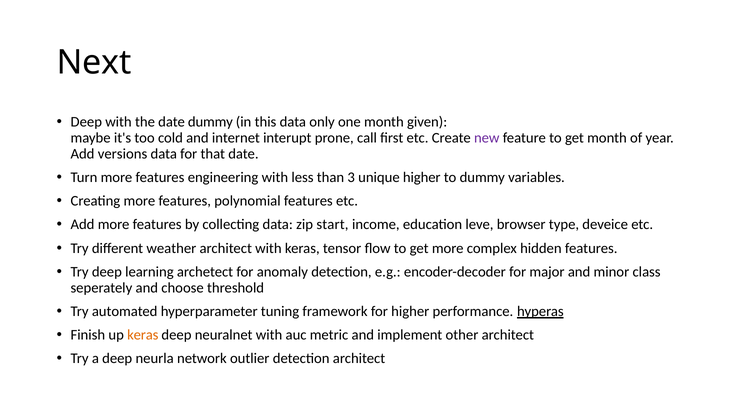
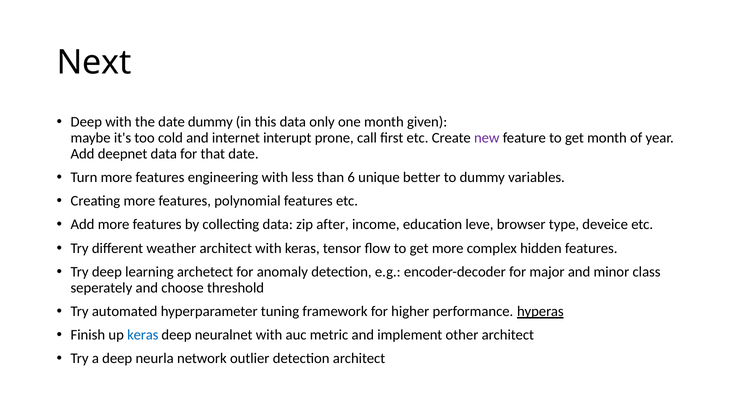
versions: versions -> deepnet
3: 3 -> 6
unique higher: higher -> better
start: start -> after
keras at (143, 335) colour: orange -> blue
